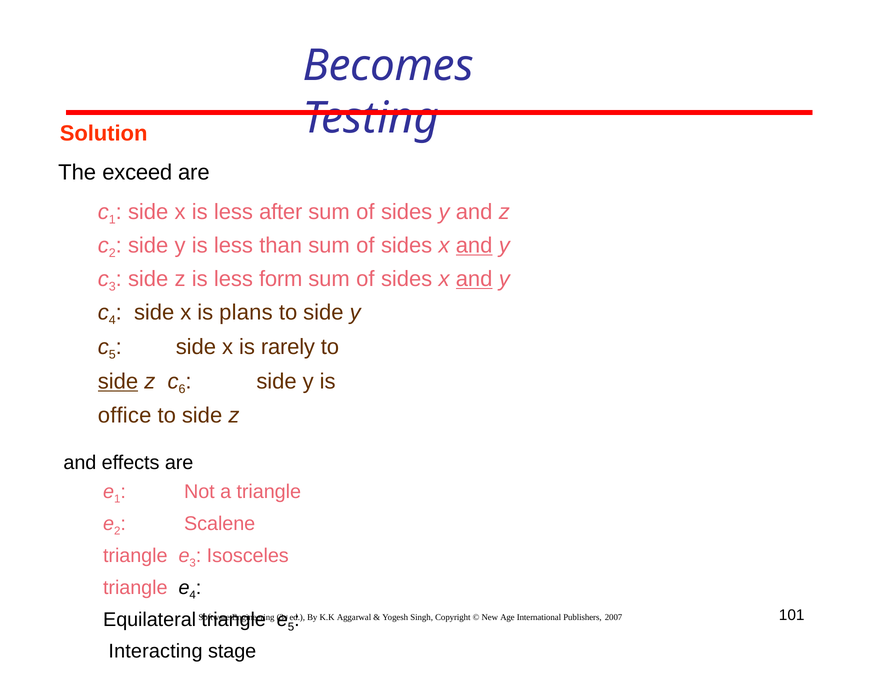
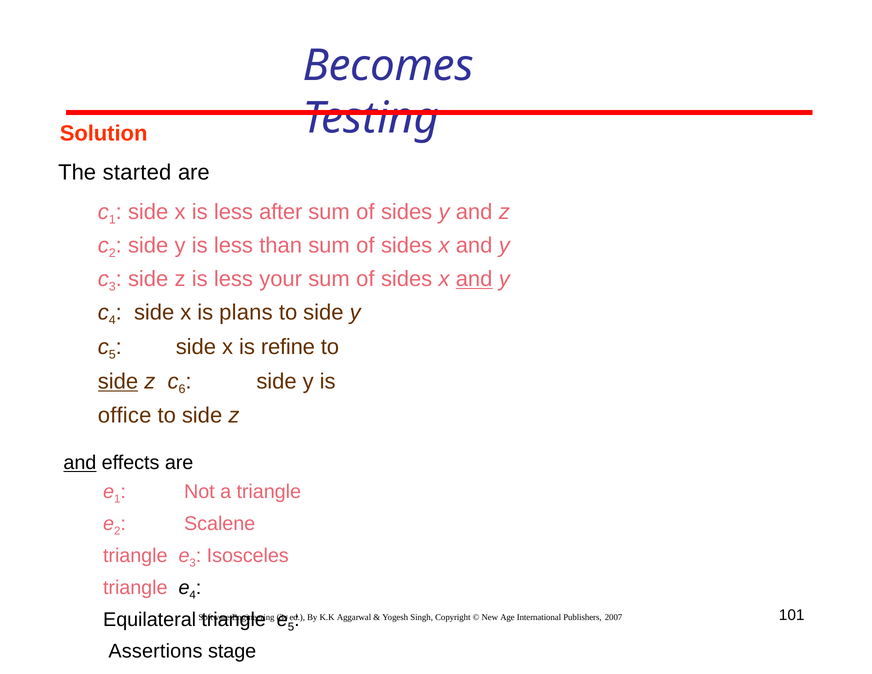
exceed: exceed -> started
and at (474, 245) underline: present -> none
form: form -> your
rarely: rarely -> refine
and at (80, 463) underline: none -> present
Interacting: Interacting -> Assertions
